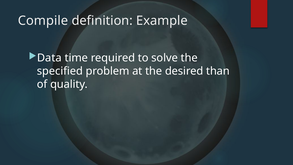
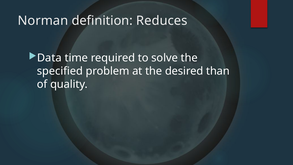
Compile: Compile -> Norman
Example: Example -> Reduces
